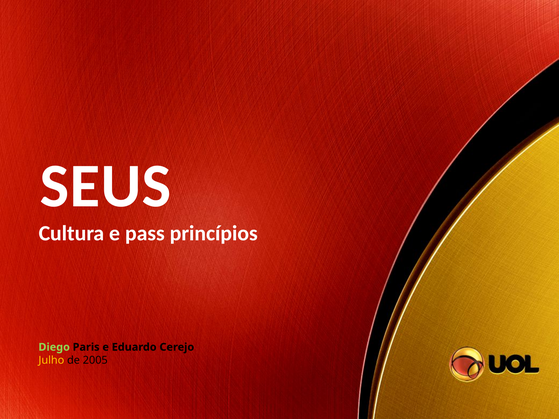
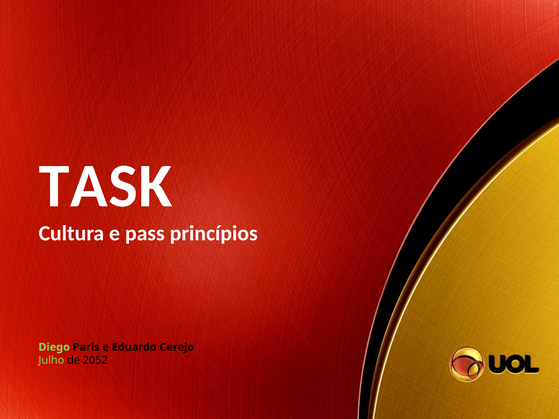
SEUS: SEUS -> TASK
Julho colour: yellow -> light green
2005: 2005 -> 2052
